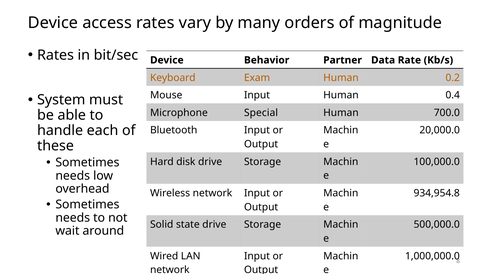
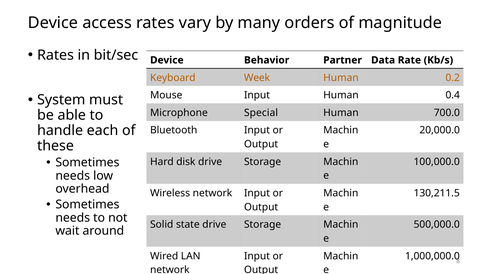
Exam: Exam -> Week
934,954.8: 934,954.8 -> 130,211.5
